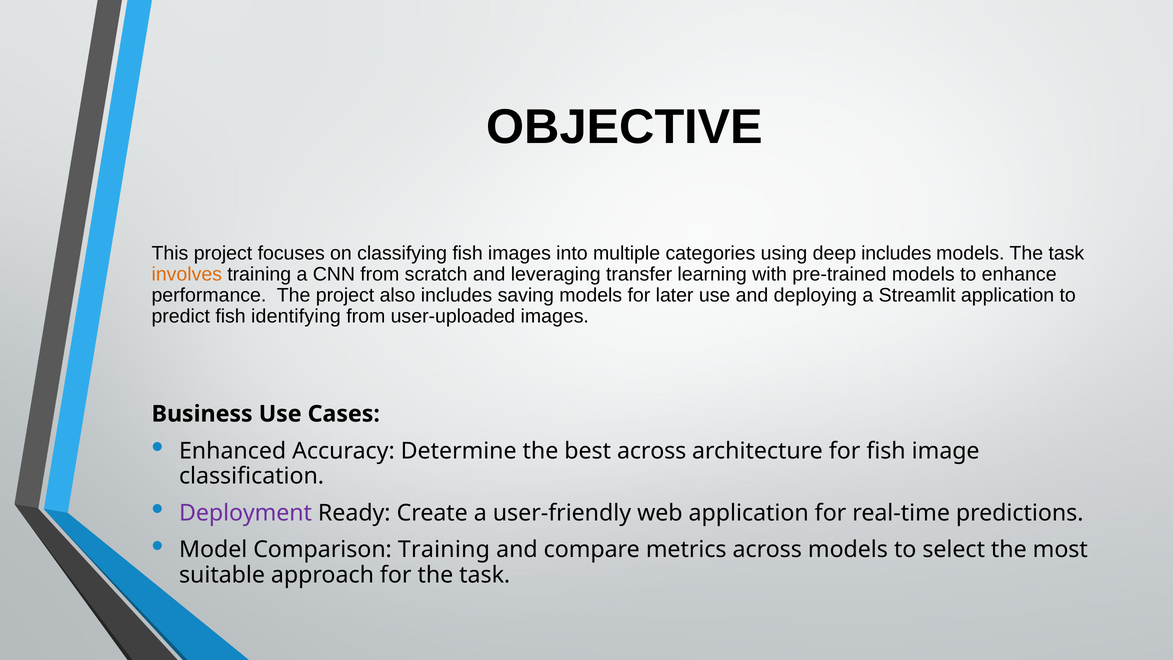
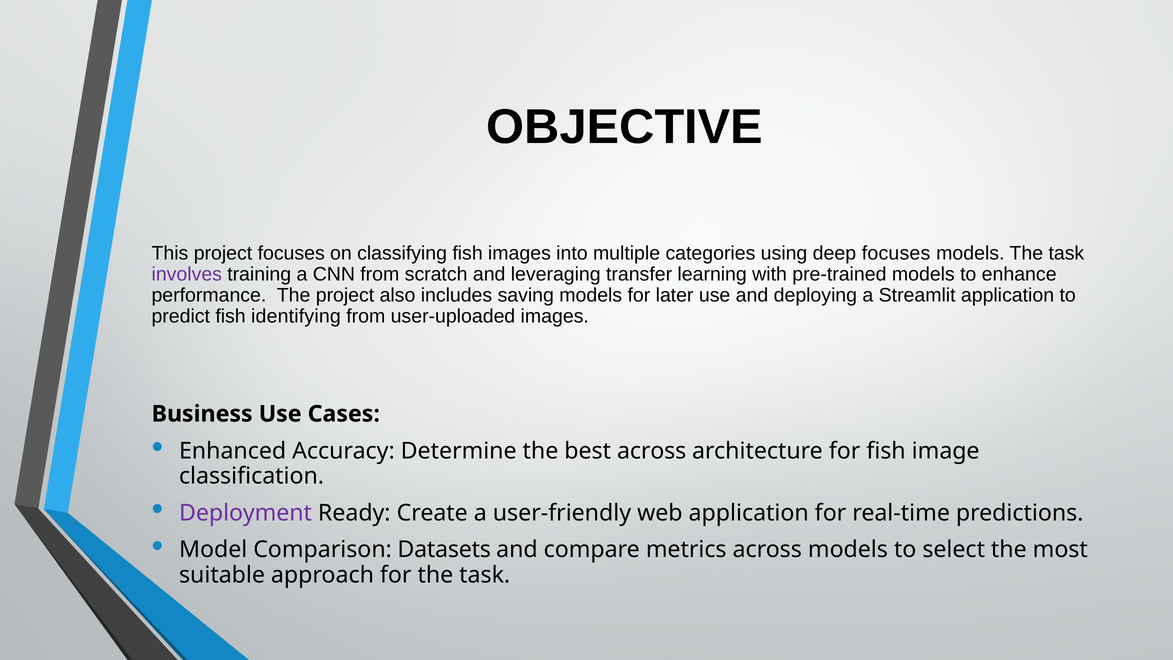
deep includes: includes -> focuses
involves colour: orange -> purple
Comparison Training: Training -> Datasets
